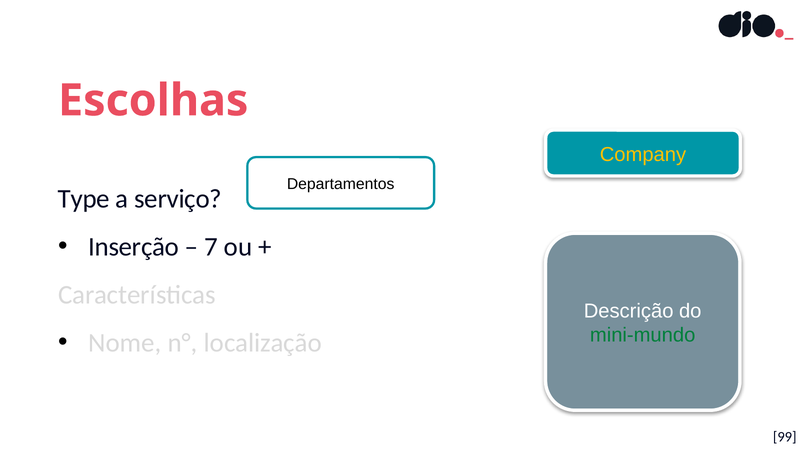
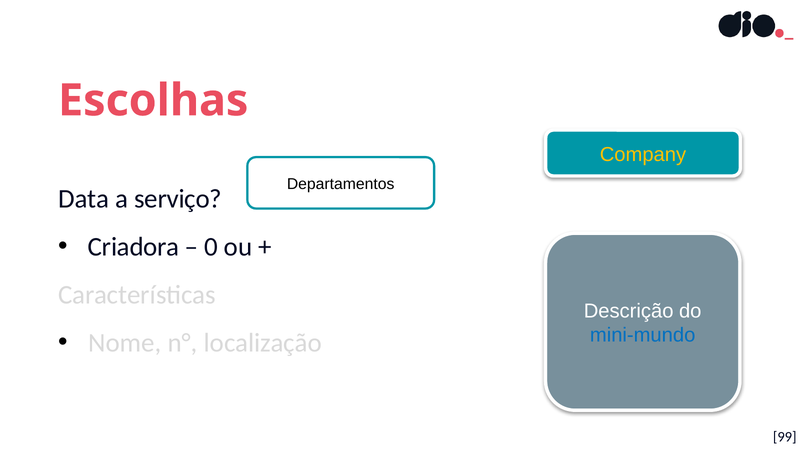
Type: Type -> Data
Inserção: Inserção -> Criadora
7: 7 -> 0
mini-mundo colour: green -> blue
